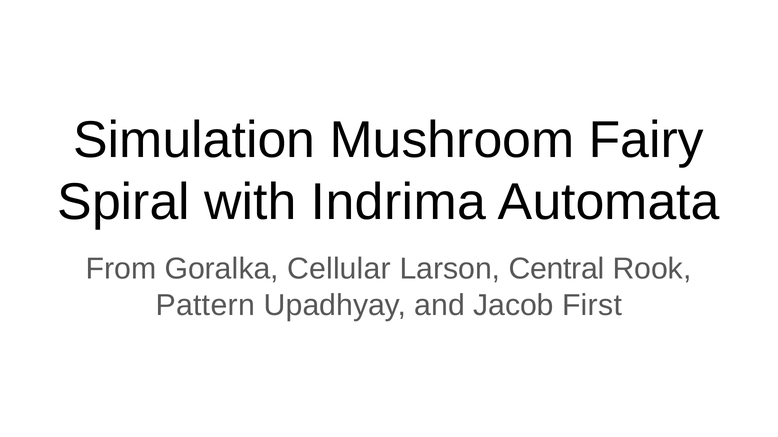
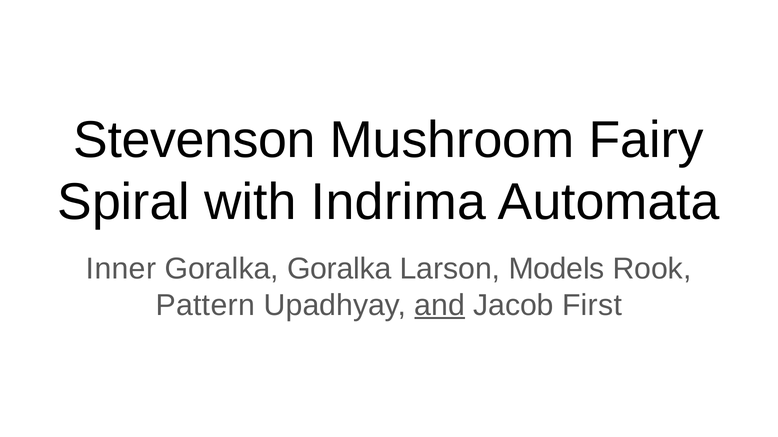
Simulation: Simulation -> Stevenson
From: From -> Inner
Goralka Cellular: Cellular -> Goralka
Central: Central -> Models
and underline: none -> present
